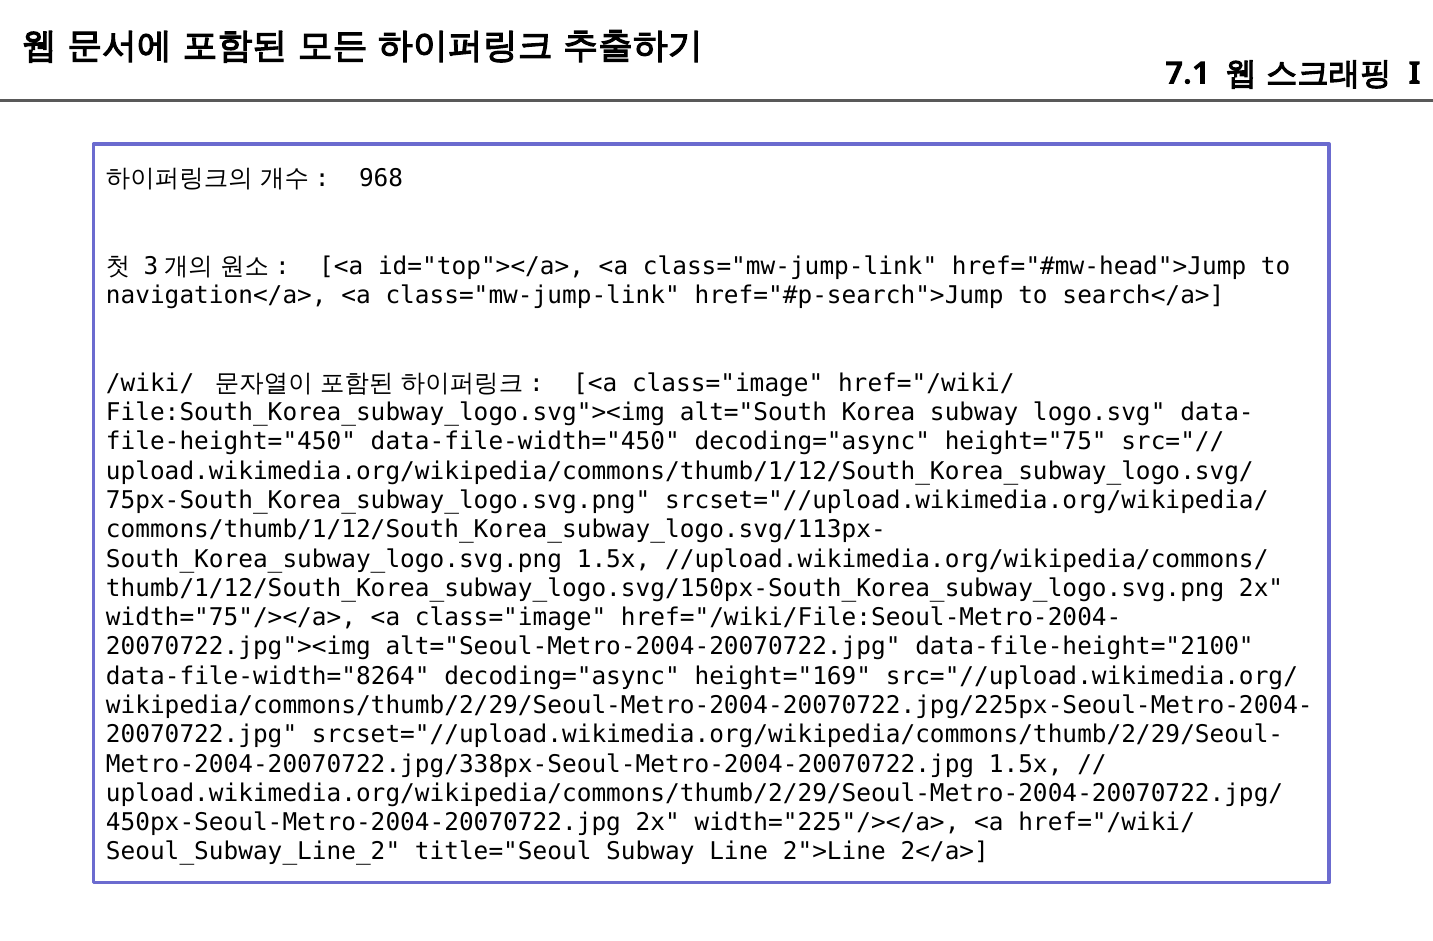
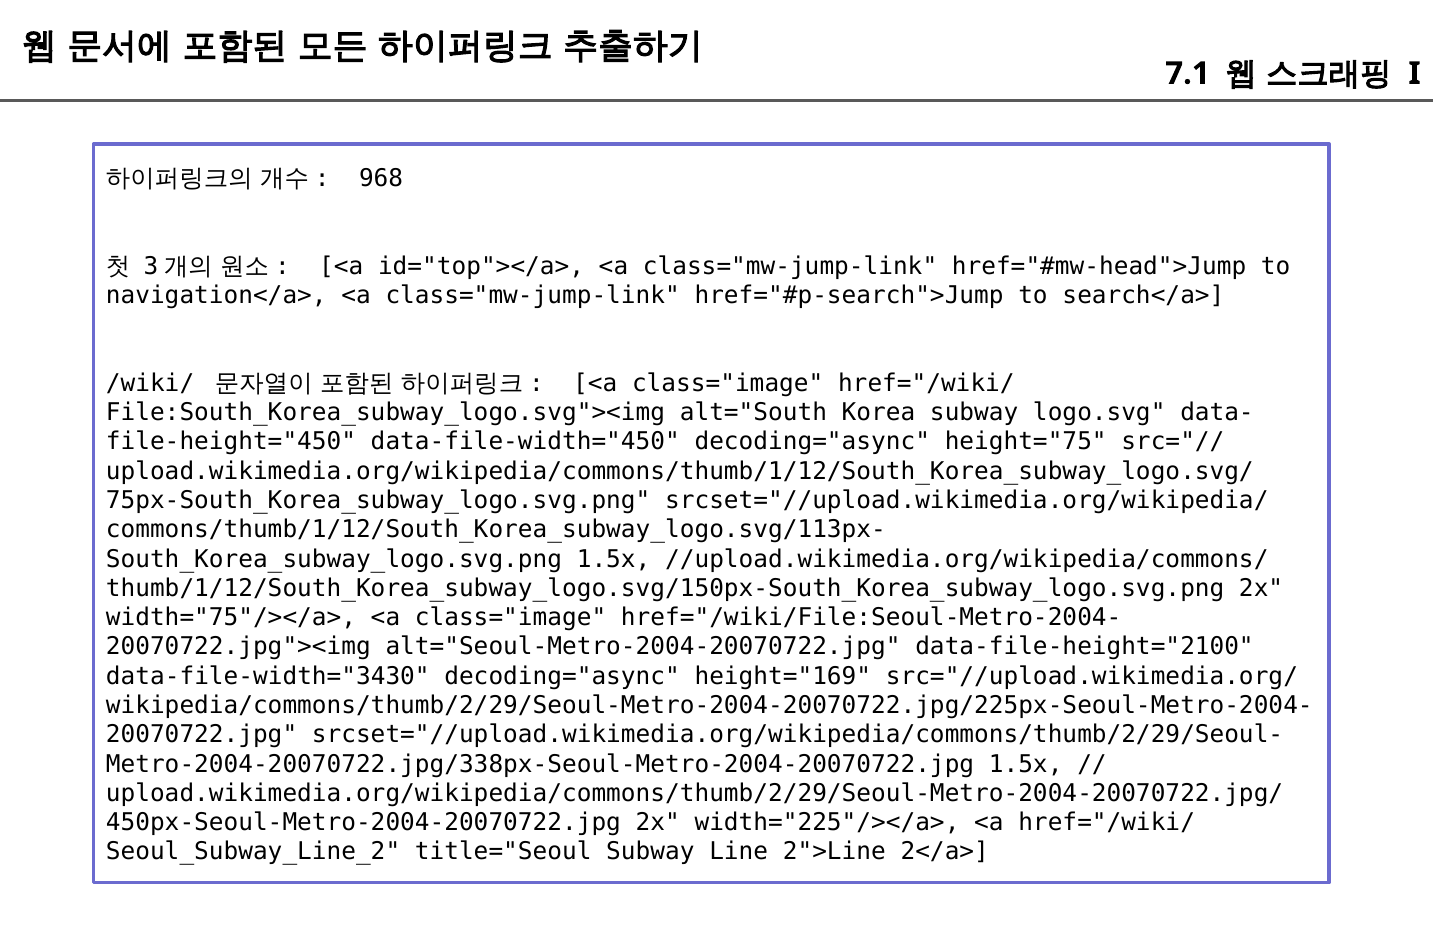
data-file-width="8264: data-file-width="8264 -> data-file-width="3430
